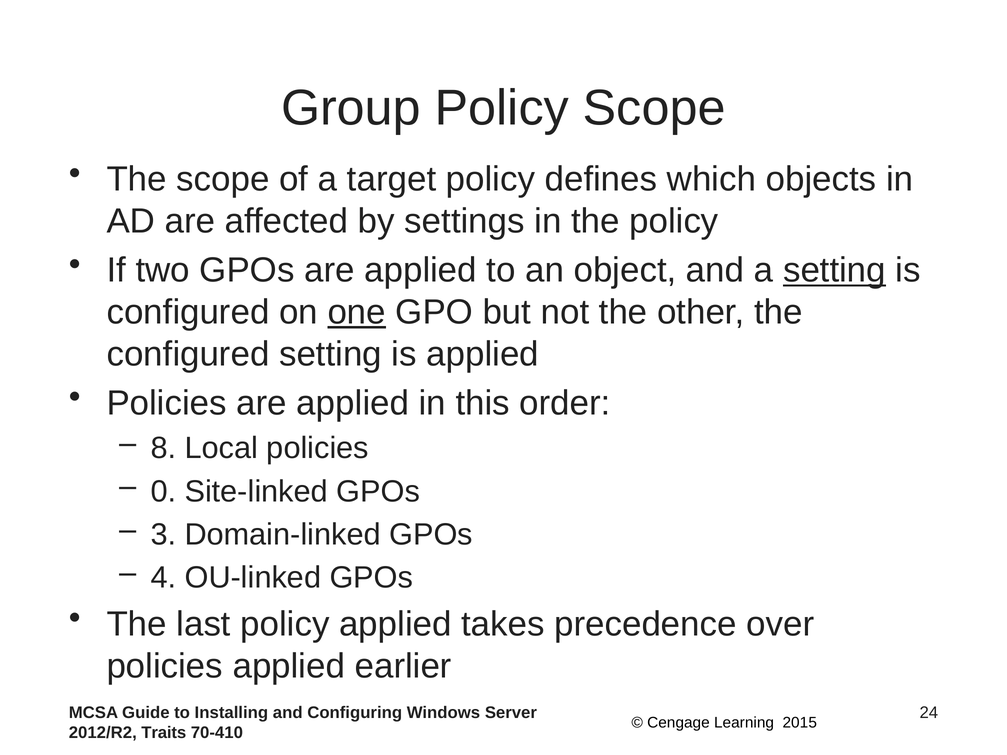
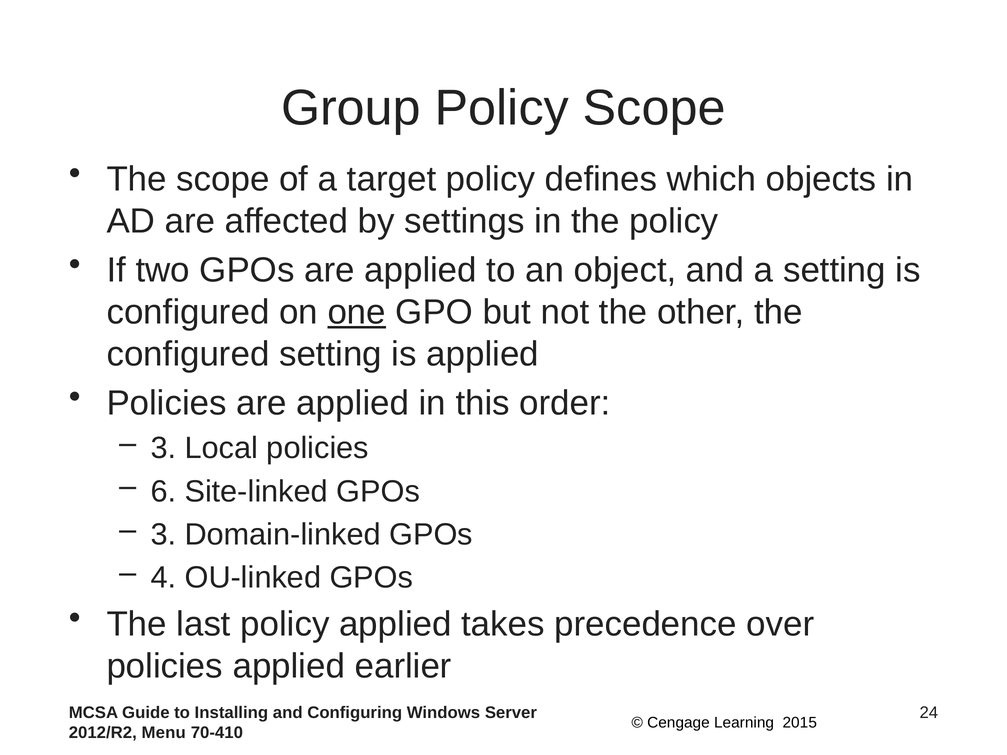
setting at (834, 270) underline: present -> none
8 at (163, 448): 8 -> 3
0: 0 -> 6
Traits: Traits -> Menu
